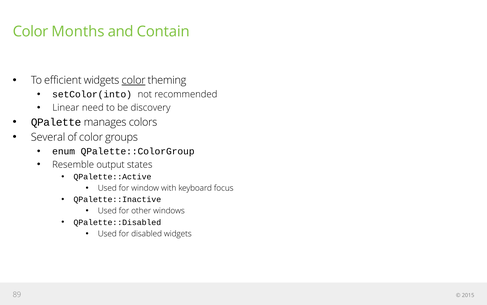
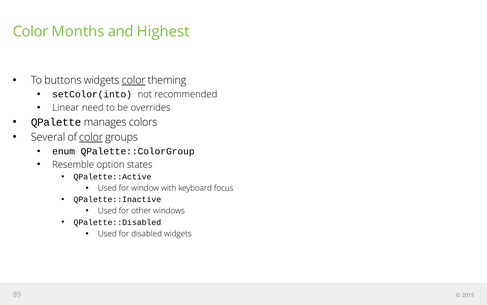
Contain: Contain -> Highest
efficient: efficient -> buttons
discovery: discovery -> overrides
color at (91, 137) underline: none -> present
output: output -> option
